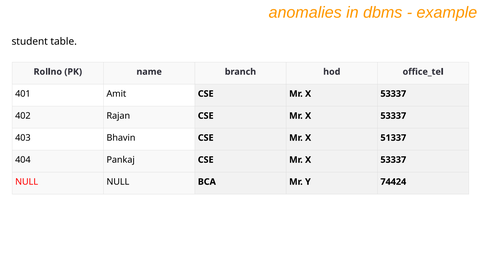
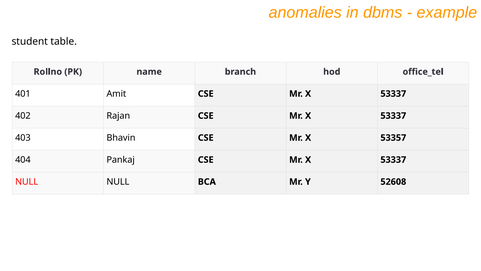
51337: 51337 -> 53357
74424: 74424 -> 52608
